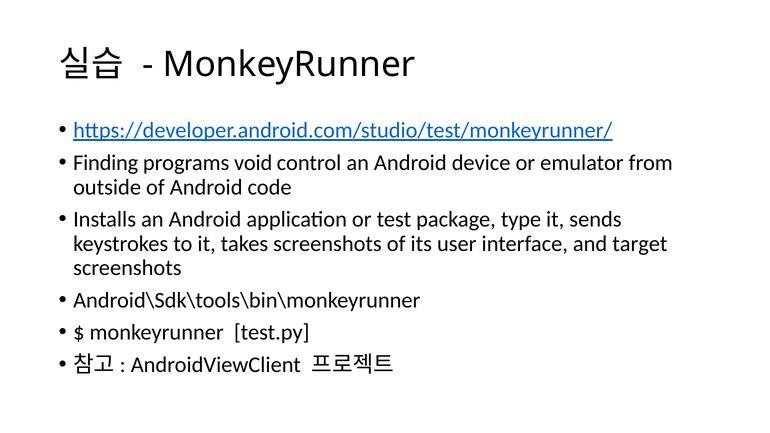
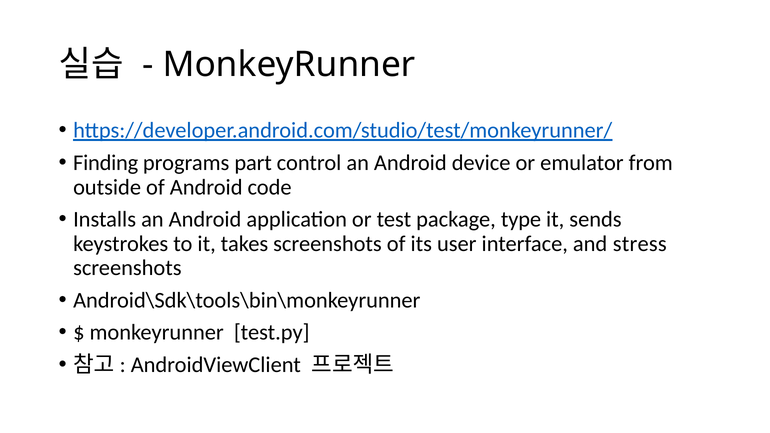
void: void -> part
target: target -> stress
